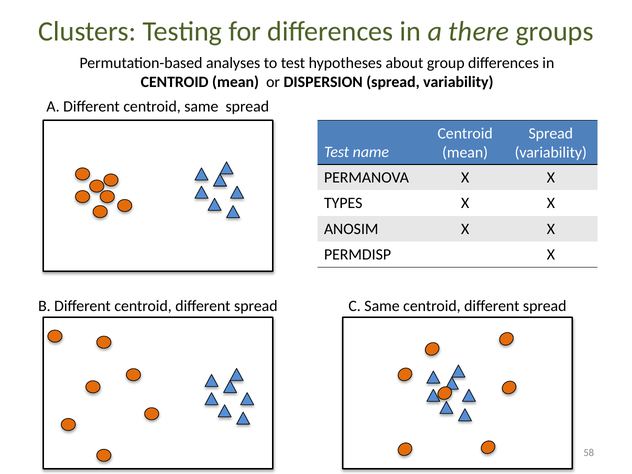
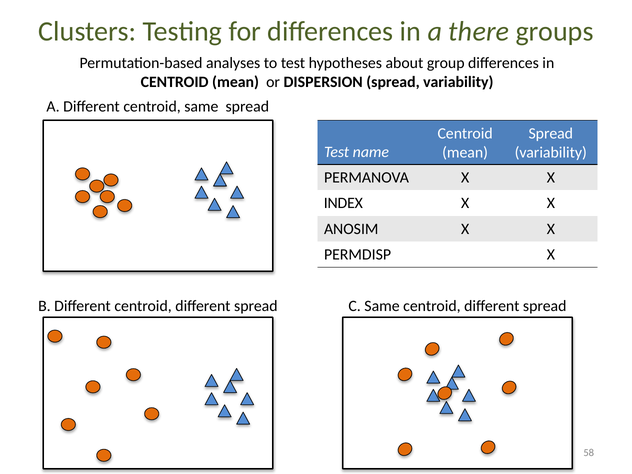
TYPES: TYPES -> INDEX
